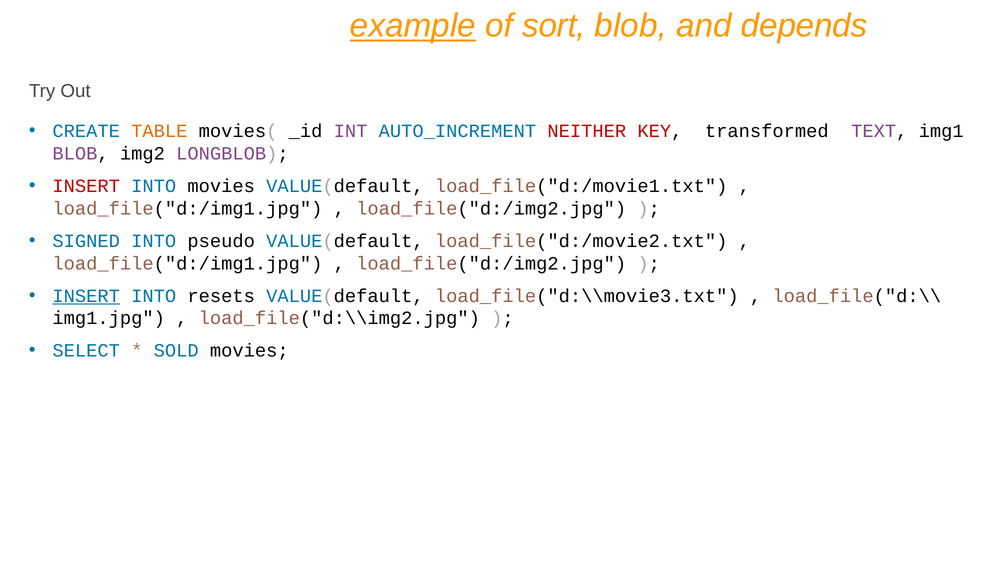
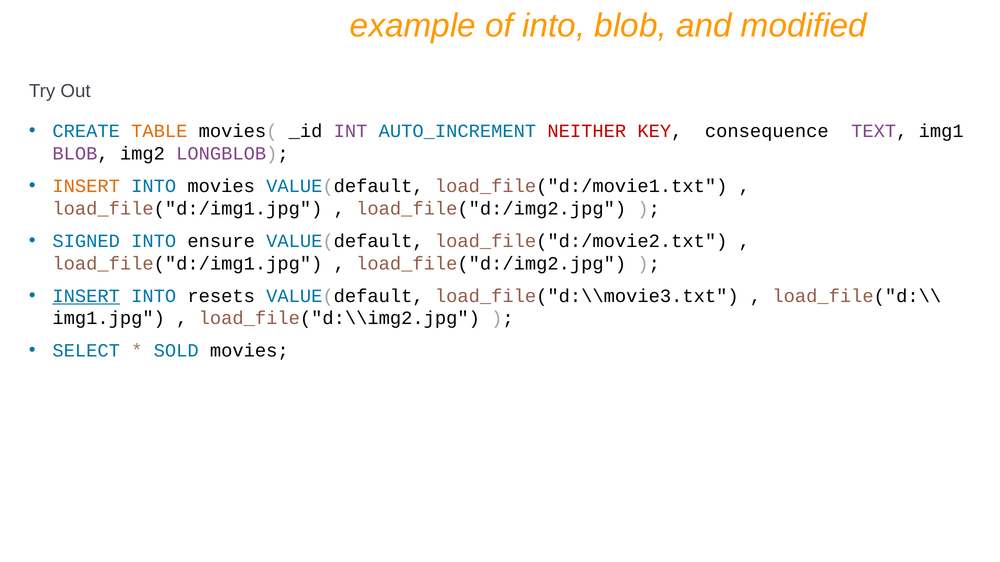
example underline: present -> none
of sort: sort -> into
depends: depends -> modified
transformed: transformed -> consequence
INSERT at (86, 186) colour: red -> orange
pseudo: pseudo -> ensure
